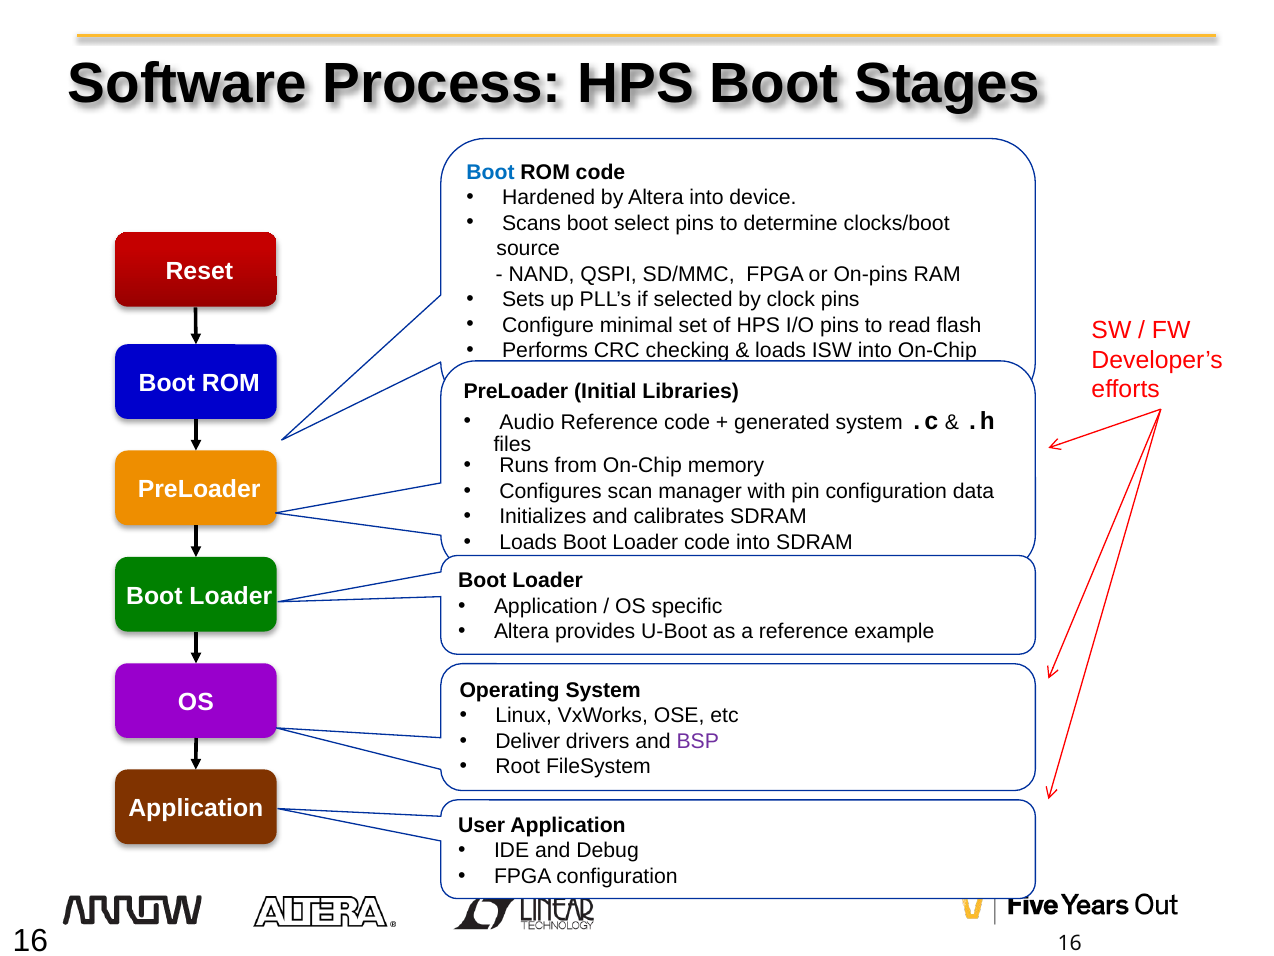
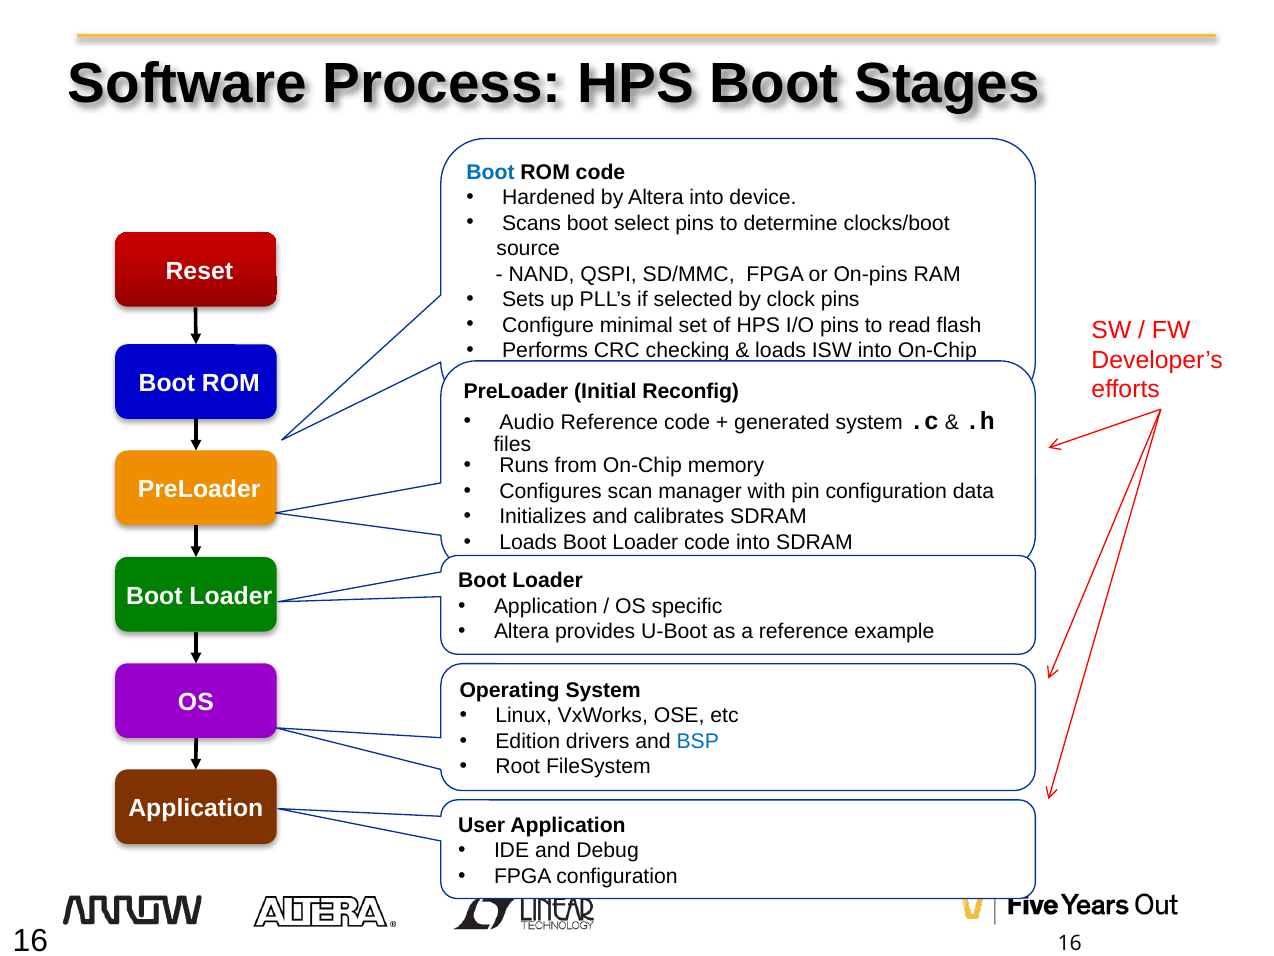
Libraries: Libraries -> Reconfig
Deliver: Deliver -> Edition
BSP colour: purple -> blue
